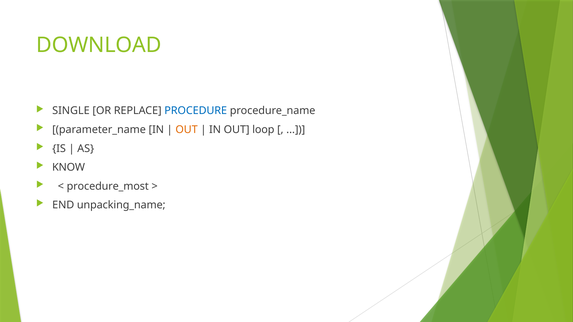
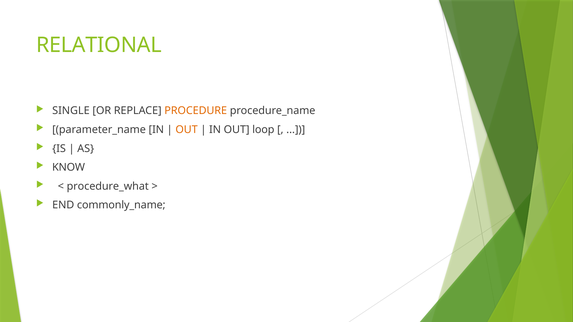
DOWNLOAD: DOWNLOAD -> RELATIONAL
PROCEDURE colour: blue -> orange
procedure_most: procedure_most -> procedure_what
unpacking_name: unpacking_name -> commonly_name
